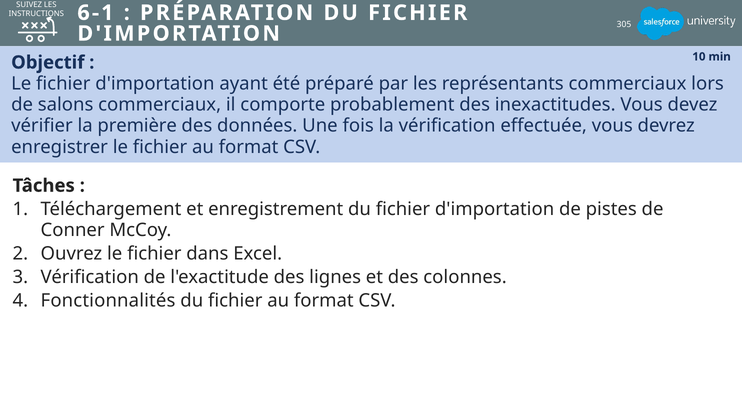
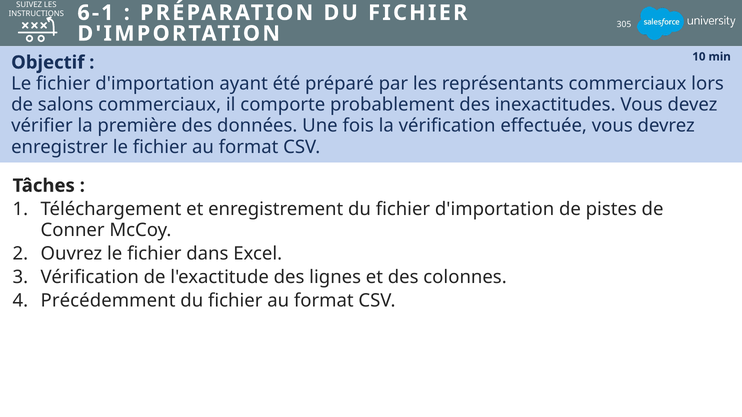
Fonctionnalités: Fonctionnalités -> Précédemment
